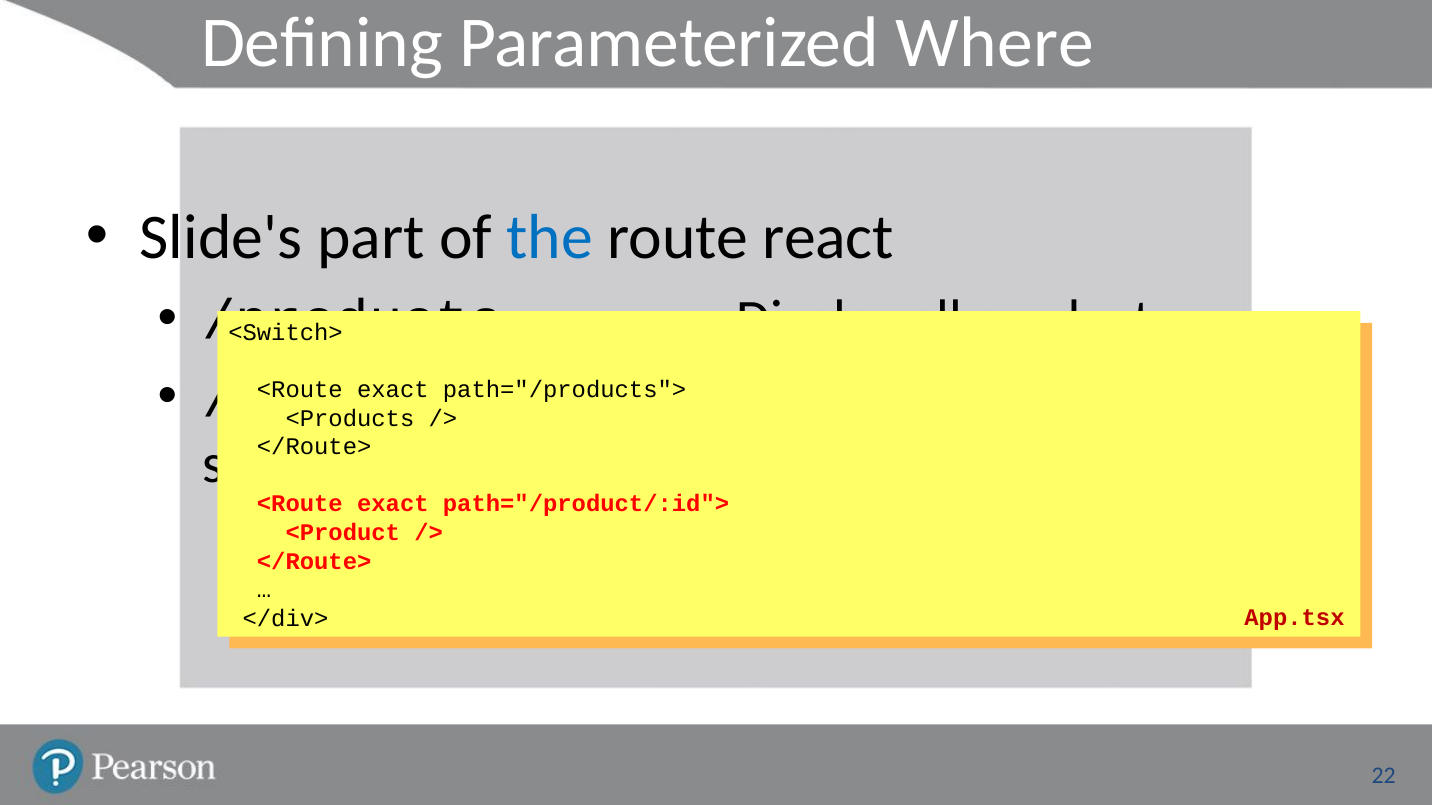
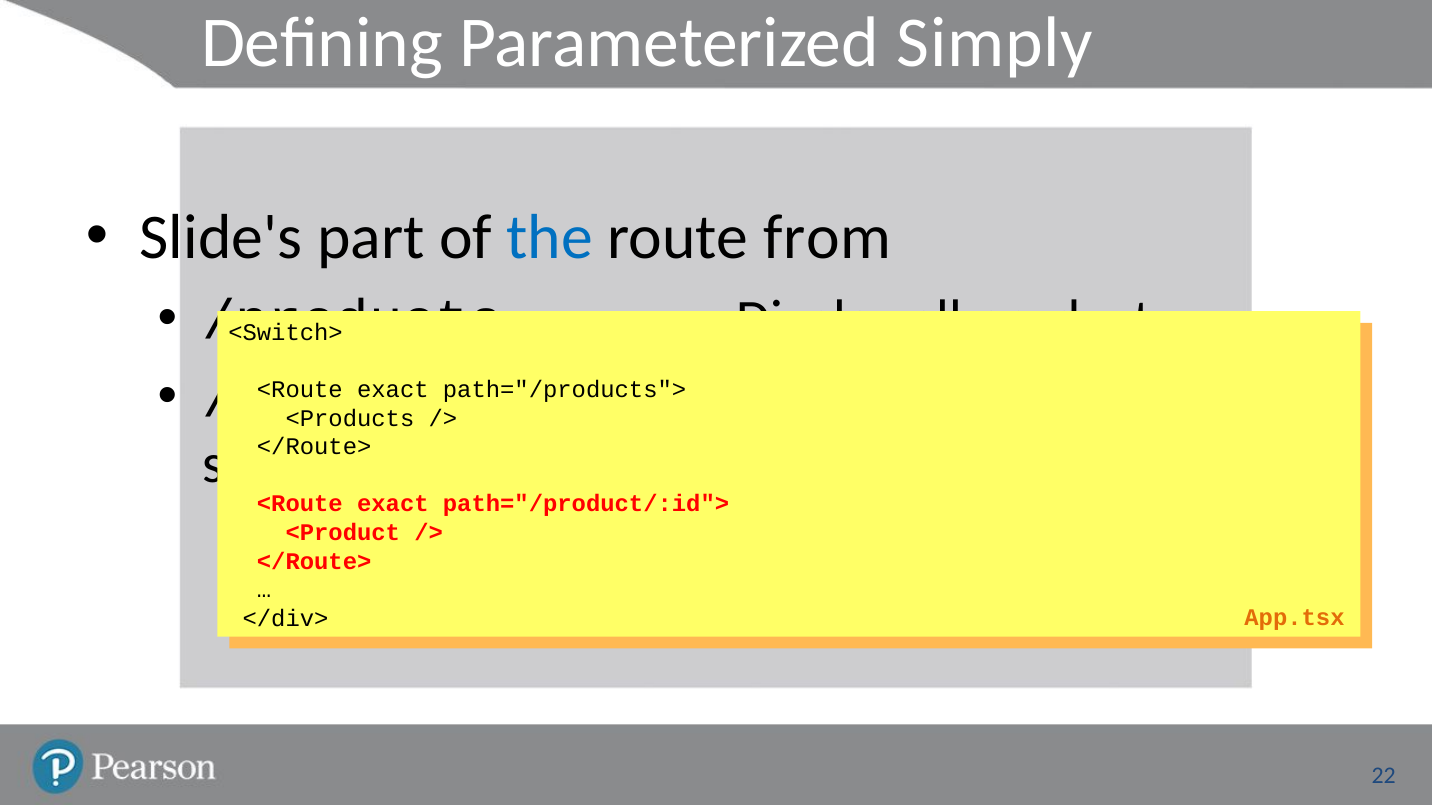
Where: Where -> Simply
react: react -> from
App.tsx colour: red -> orange
